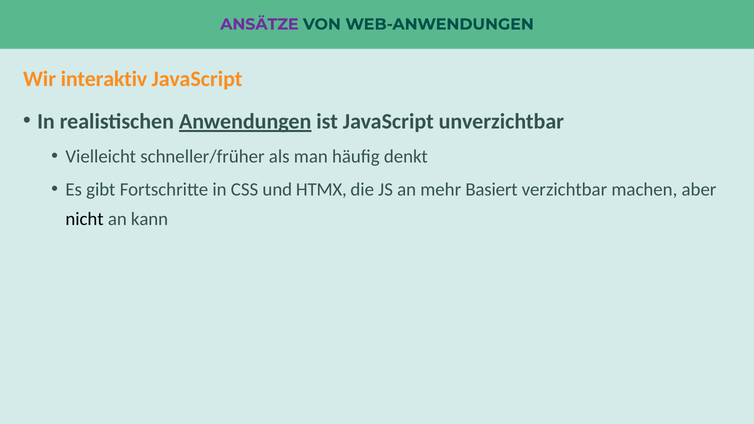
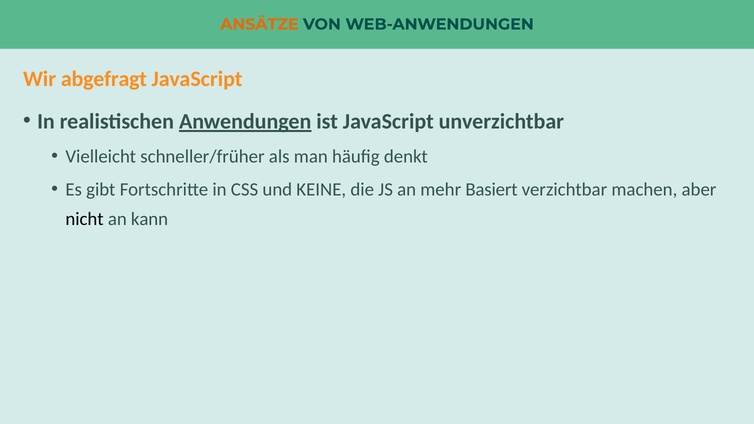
ANSÄTZE colour: purple -> orange
interaktiv: interaktiv -> abgefragt
HTMX: HTMX -> KEINE
